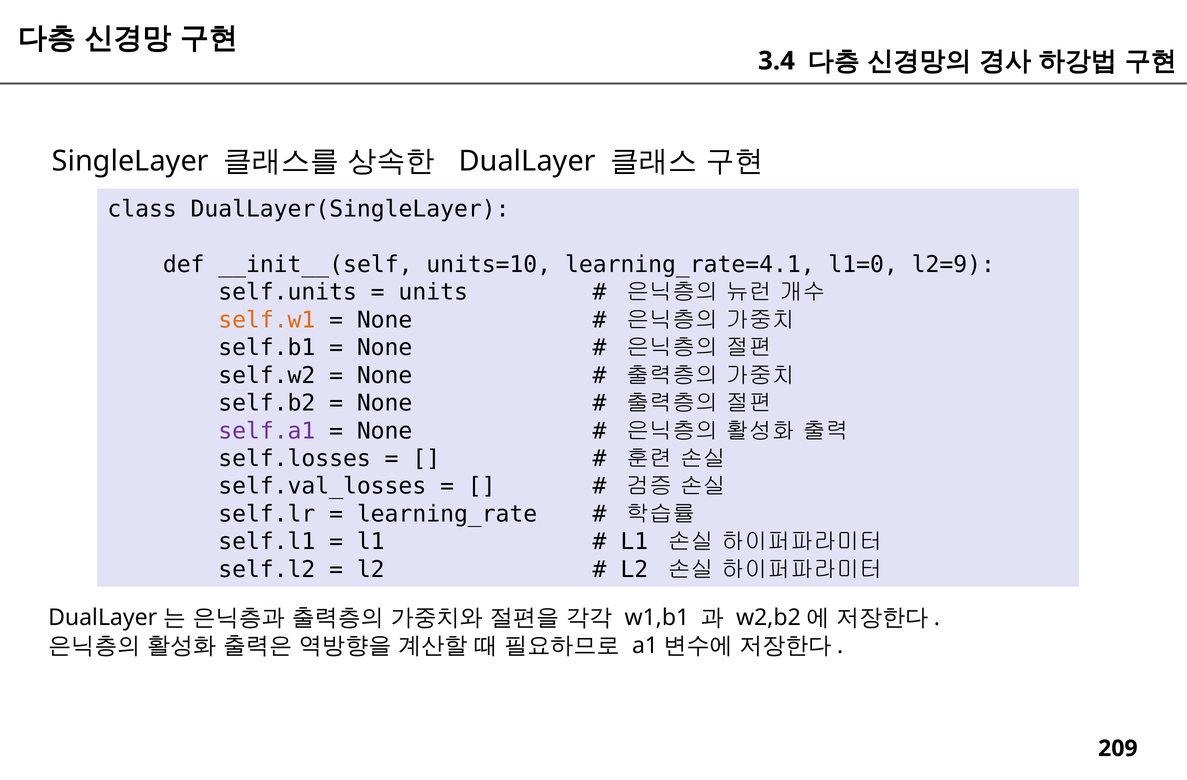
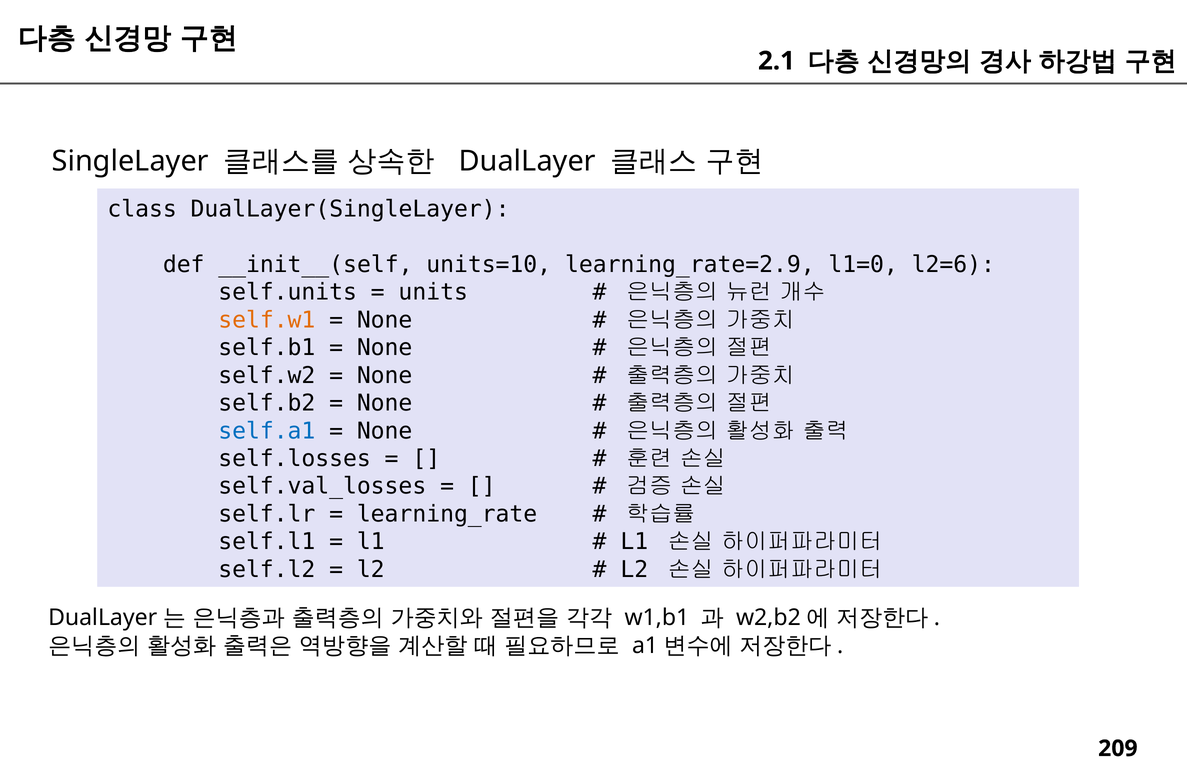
3.4: 3.4 -> 2.1
learning_rate=4.1: learning_rate=4.1 -> learning_rate=2.9
l2=9: l2=9 -> l2=6
self.a1 colour: purple -> blue
